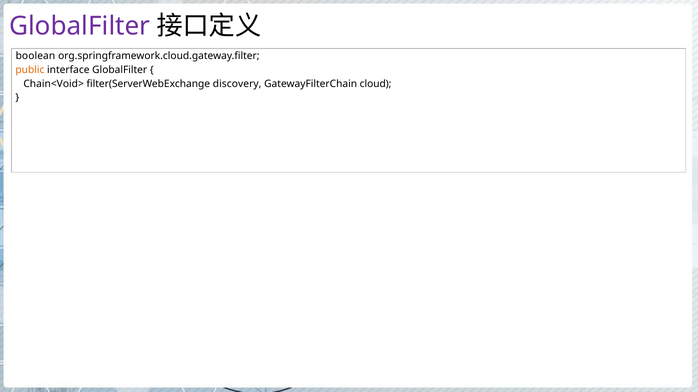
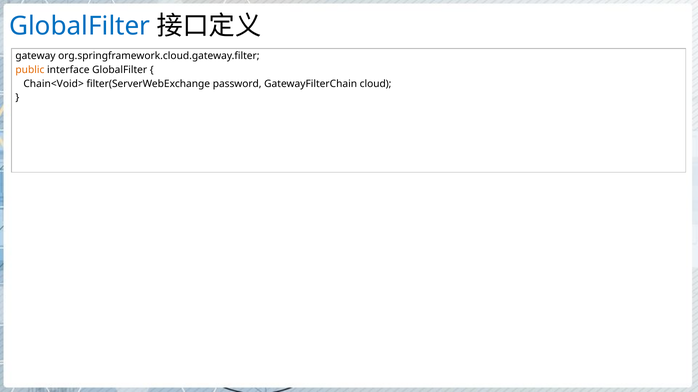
GlobalFilter at (80, 26) colour: purple -> blue
boolean: boolean -> gateway
discovery: discovery -> password
